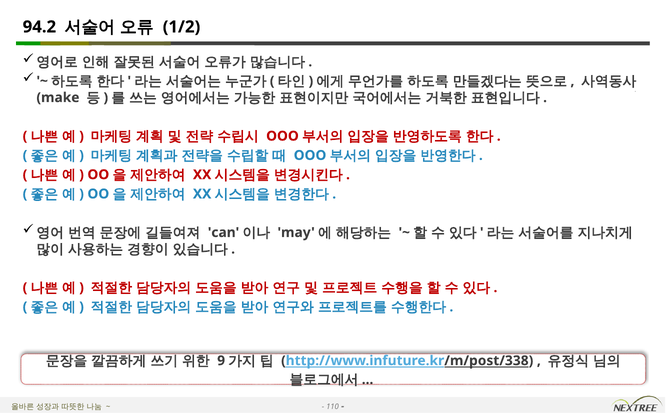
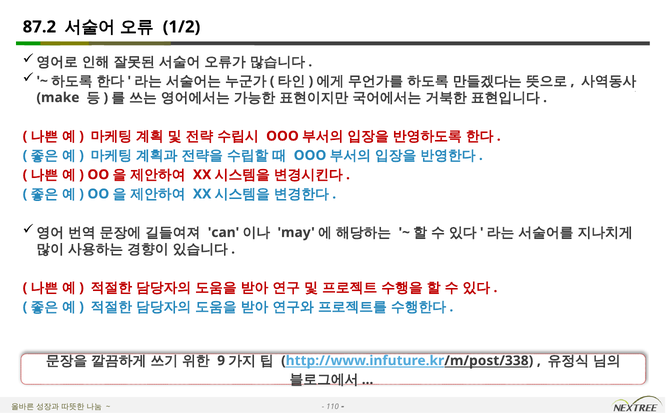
94.2: 94.2 -> 87.2
